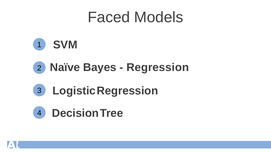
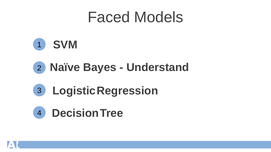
Regression at (158, 68): Regression -> Understand
